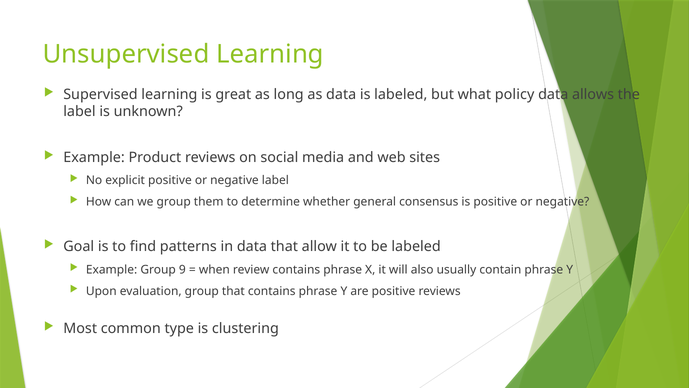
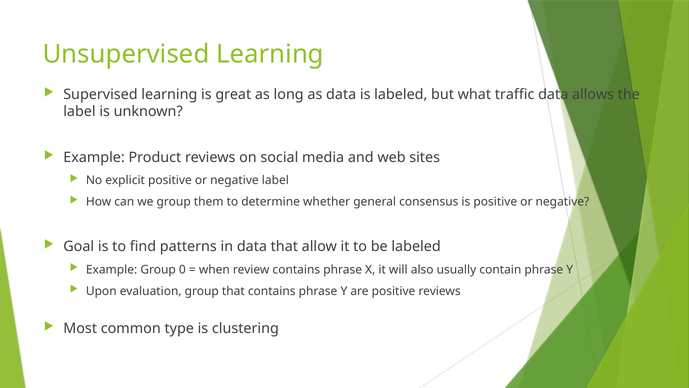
policy: policy -> traffic
9: 9 -> 0
